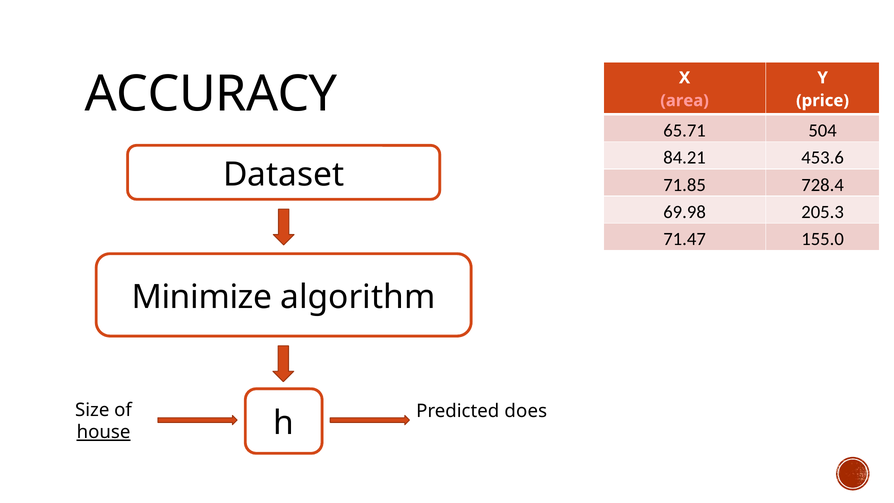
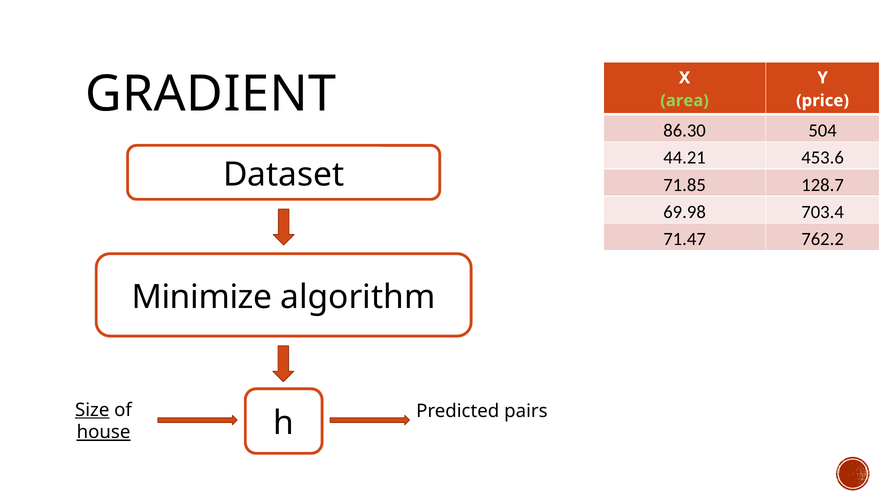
ACCURACY: ACCURACY -> GRADIENT
area colour: pink -> light green
65.71: 65.71 -> 86.30
84.21: 84.21 -> 44.21
728.4: 728.4 -> 128.7
205.3: 205.3 -> 703.4
155.0: 155.0 -> 762.2
Size underline: none -> present
does: does -> pairs
